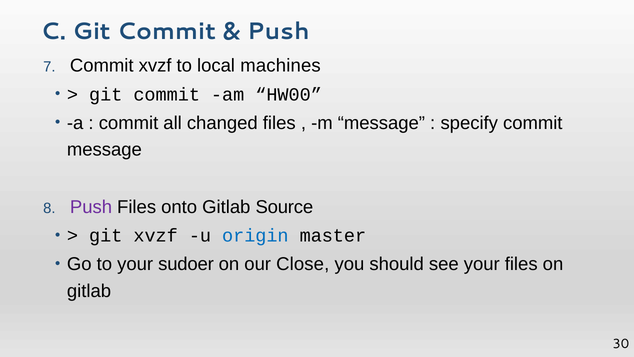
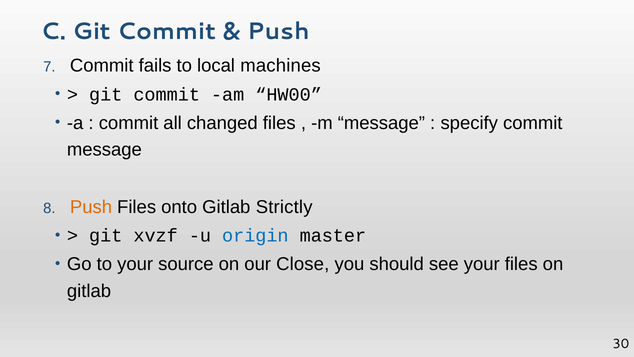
Commit xvzf: xvzf -> fails
Push at (91, 207) colour: purple -> orange
Source: Source -> Strictly
sudoer: sudoer -> source
